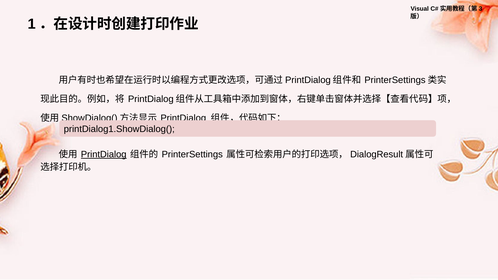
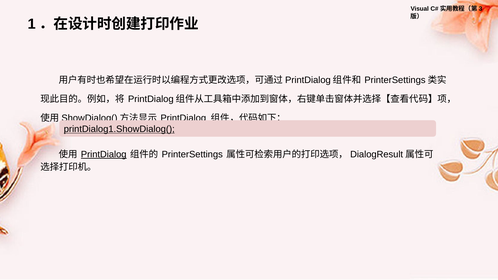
printDialog1.ShowDialog( underline: none -> present
